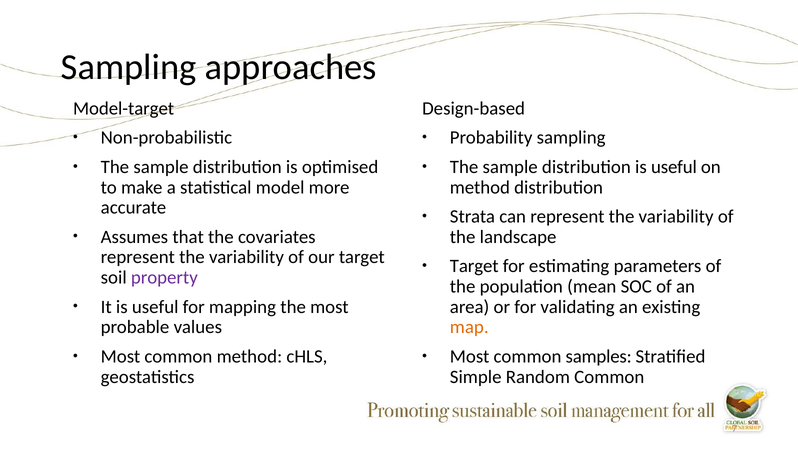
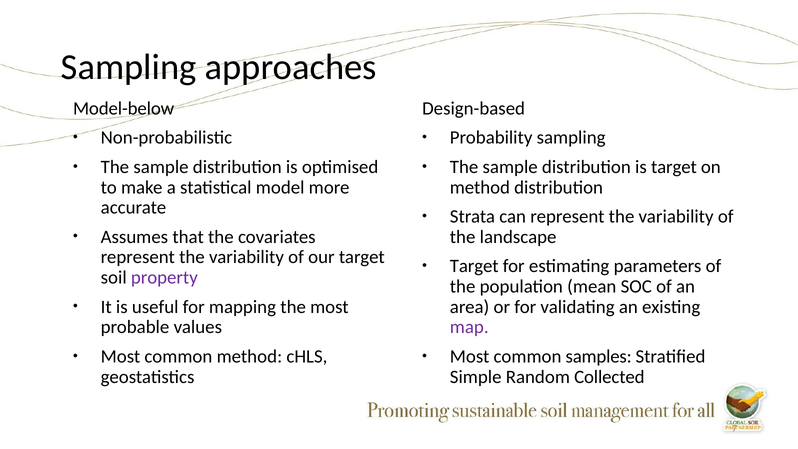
Model-target: Model-target -> Model-below
distribution is useful: useful -> target
map colour: orange -> purple
Random Common: Common -> Collected
